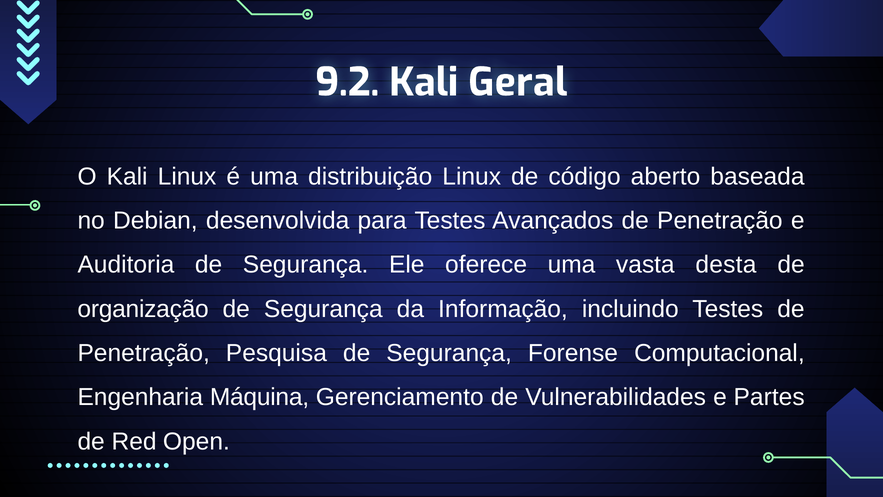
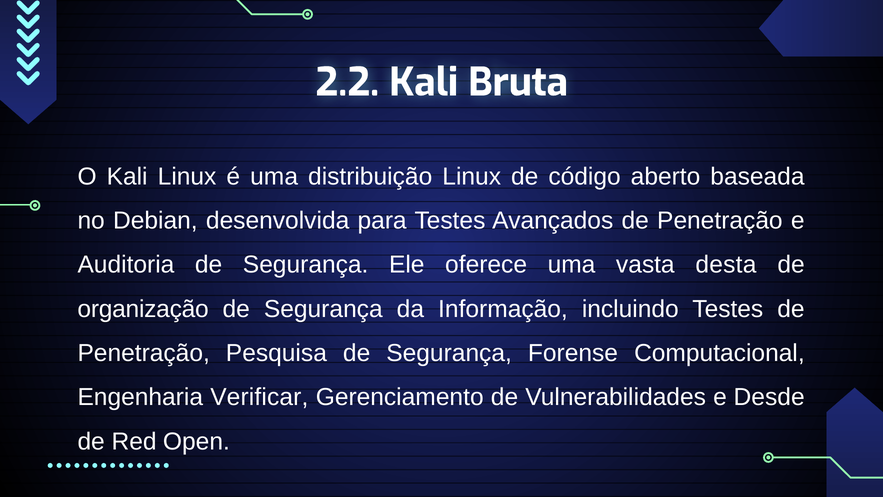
9.2: 9.2 -> 2.2
Geral: Geral -> Bruta
Máquina: Máquina -> Verificar
Partes: Partes -> Desde
